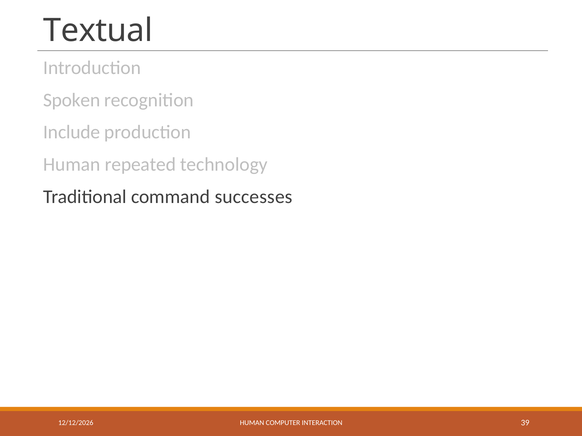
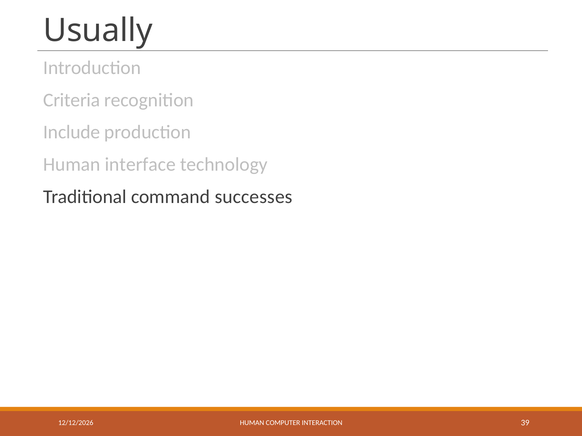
Textual: Textual -> Usually
Spoken: Spoken -> Criteria
repeated: repeated -> interface
